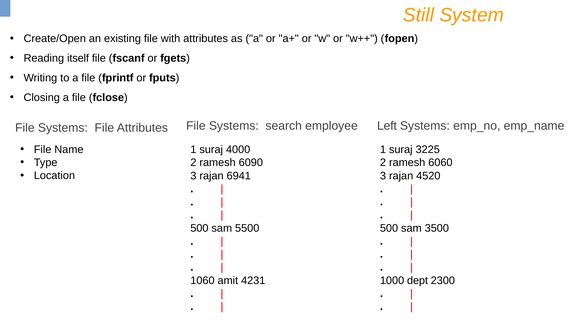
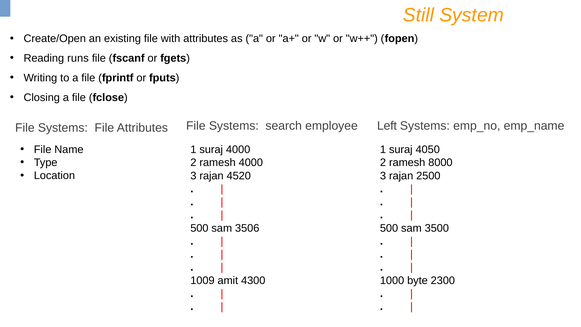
itself: itself -> runs
3225: 3225 -> 4050
ramesh 6090: 6090 -> 4000
6060: 6060 -> 8000
6941: 6941 -> 4520
4520: 4520 -> 2500
5500: 5500 -> 3506
1060: 1060 -> 1009
4231: 4231 -> 4300
dept: dept -> byte
